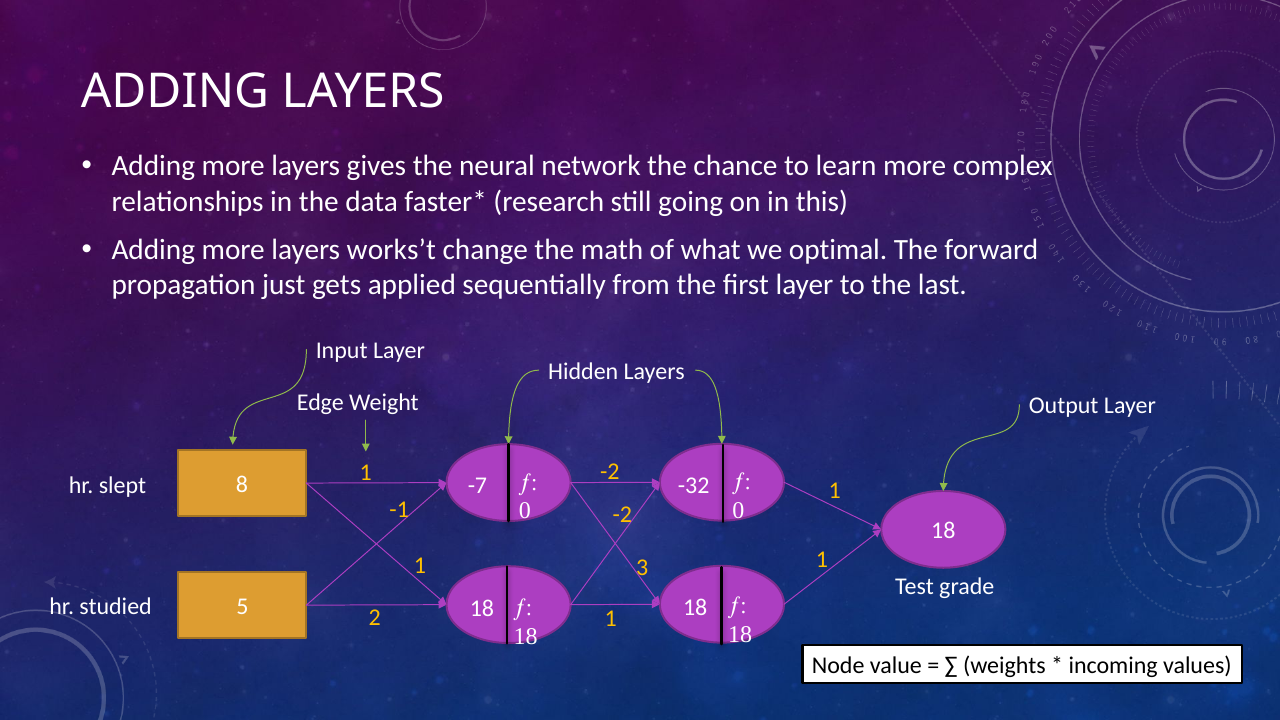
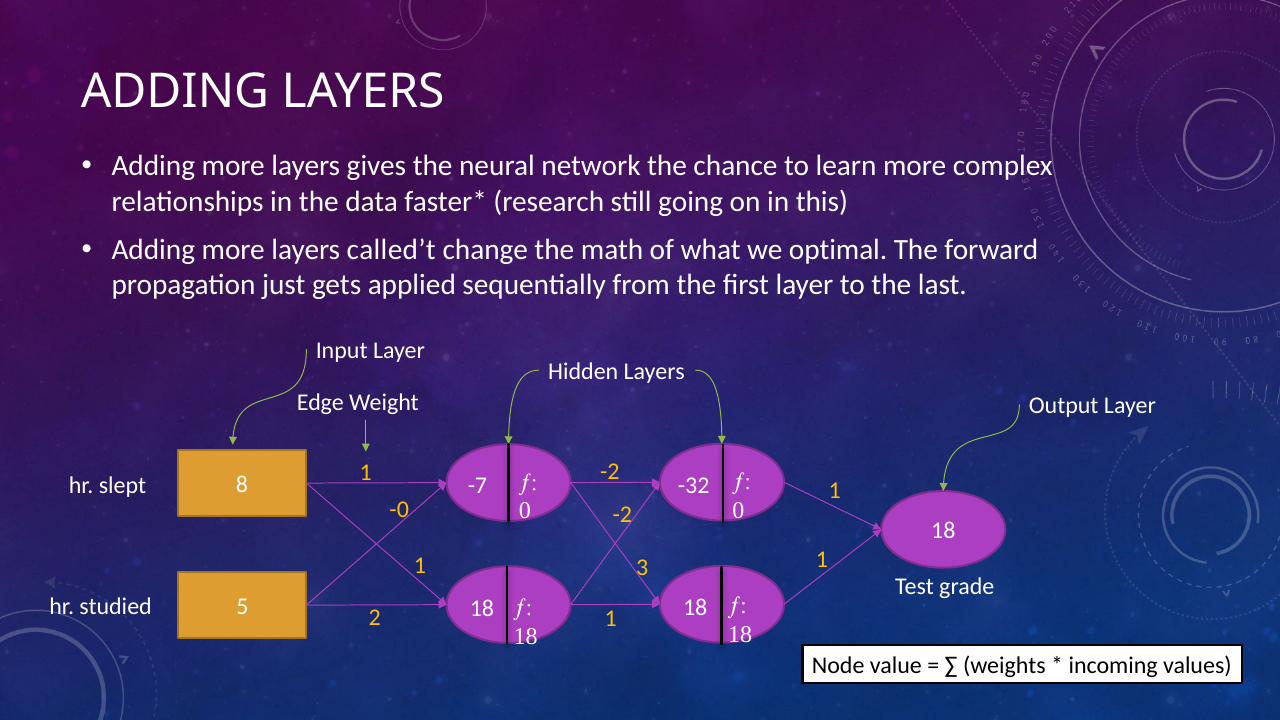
works’t: works’t -> called’t
-1: -1 -> -0
